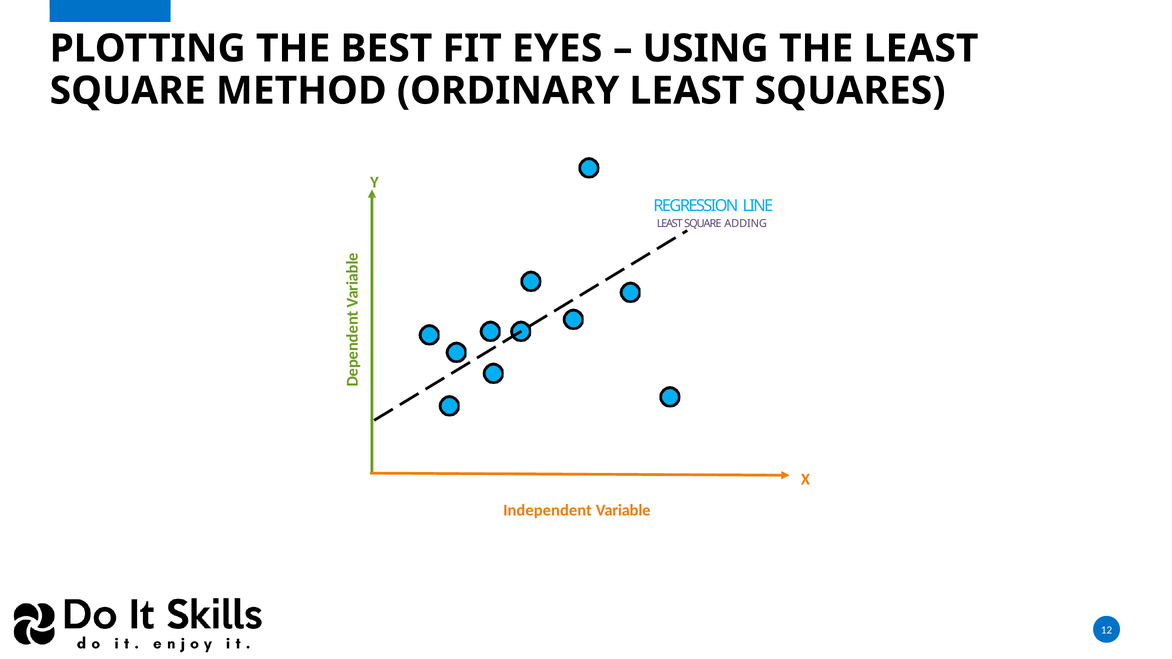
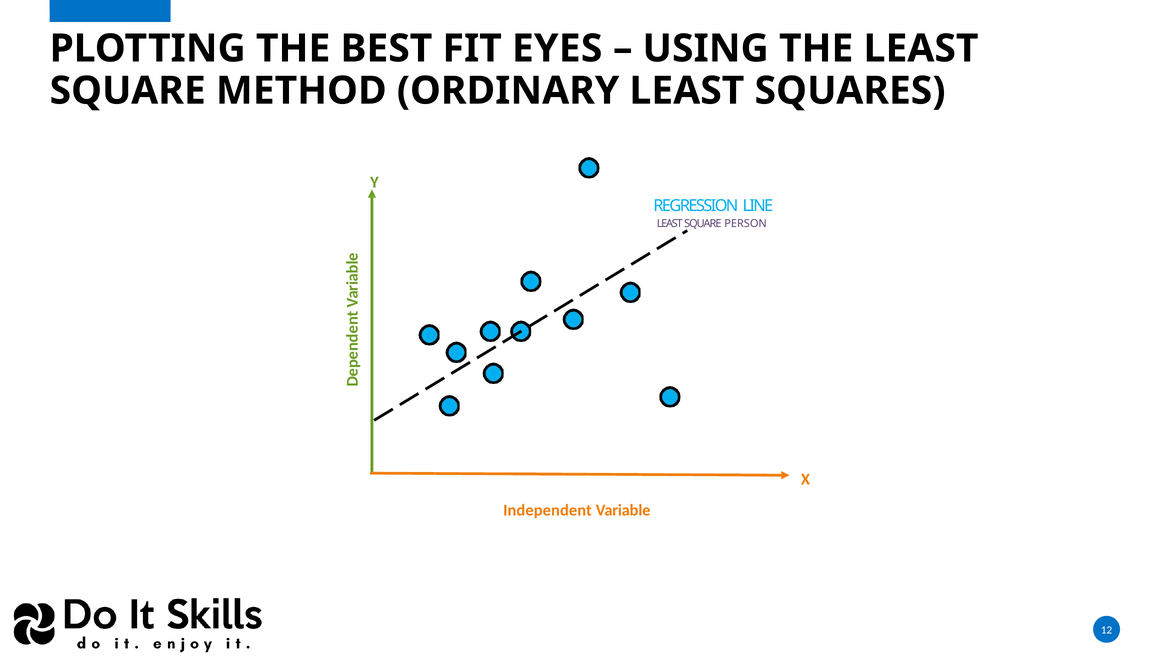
ADDING: ADDING -> PERSON
